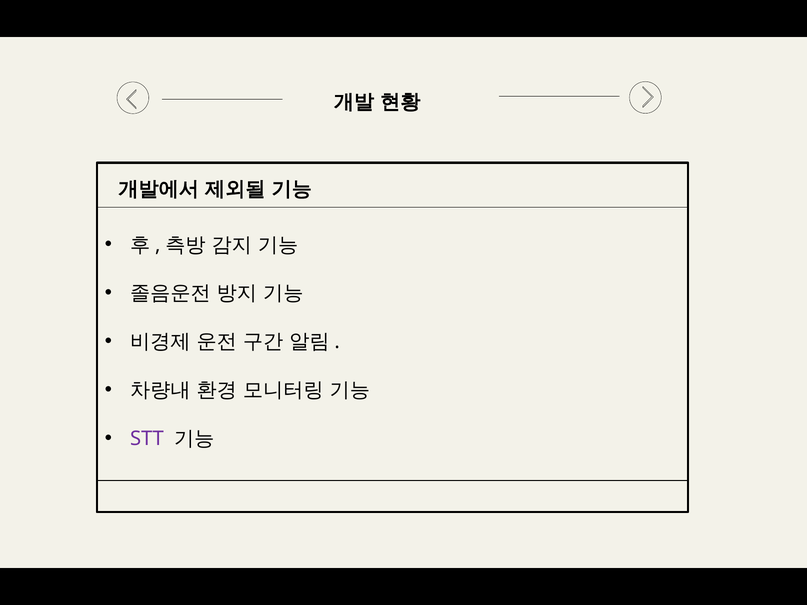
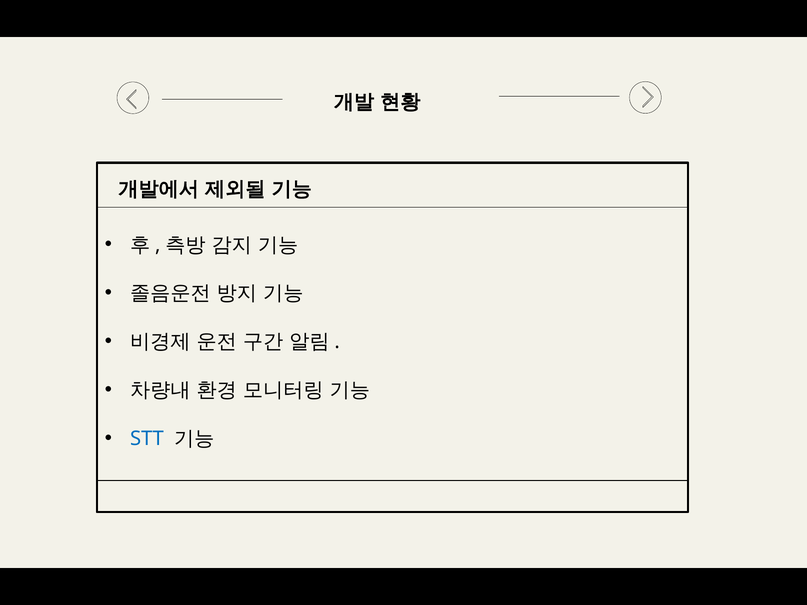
STT colour: purple -> blue
